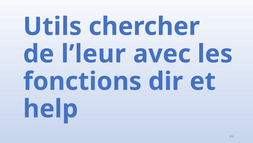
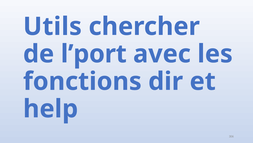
l’leur: l’leur -> l’port
